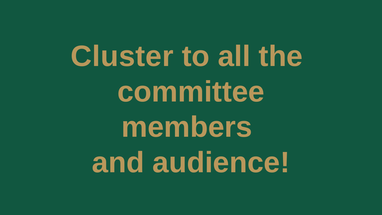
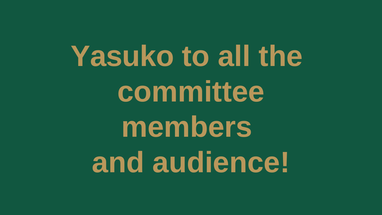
Cluster: Cluster -> Yasuko
